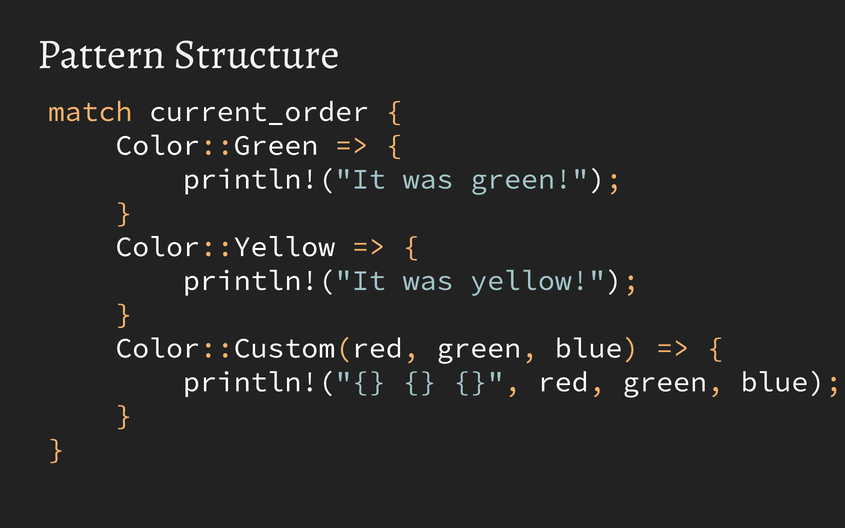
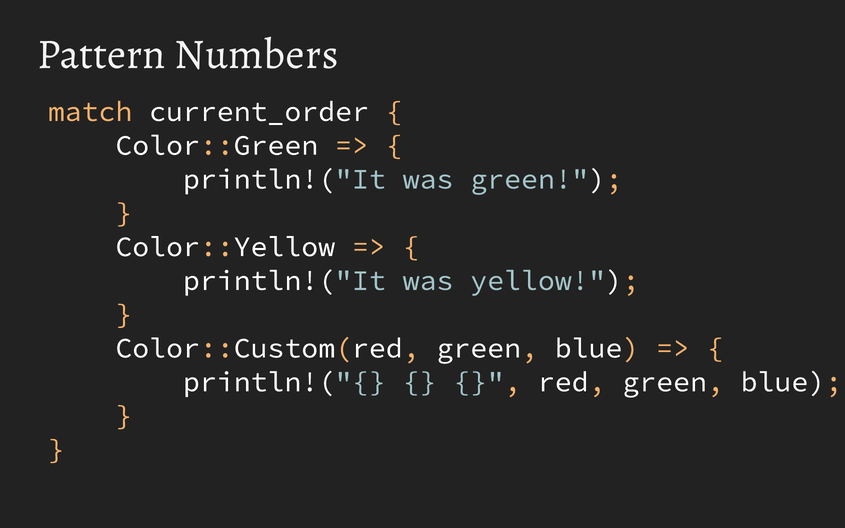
Structure: Structure -> Numbers
